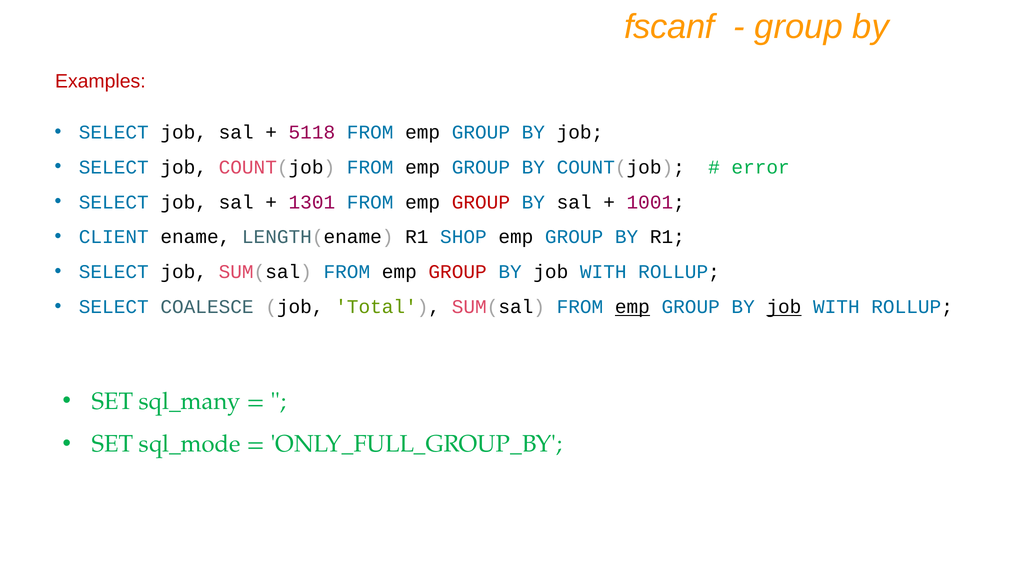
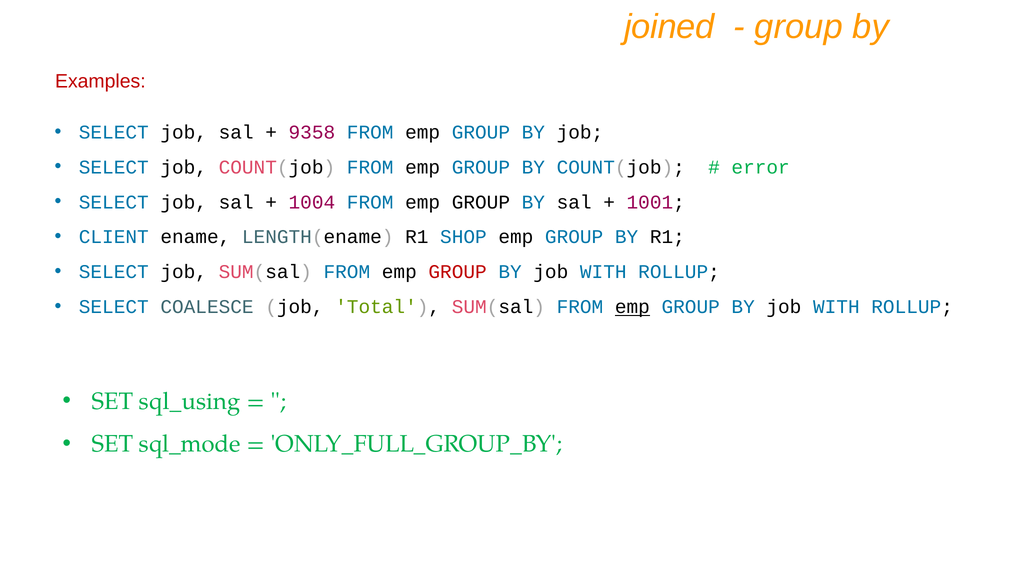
fscanf: fscanf -> joined
5118: 5118 -> 9358
1301: 1301 -> 1004
GROUP at (481, 202) colour: red -> black
job at (784, 307) underline: present -> none
sql_many: sql_many -> sql_using
